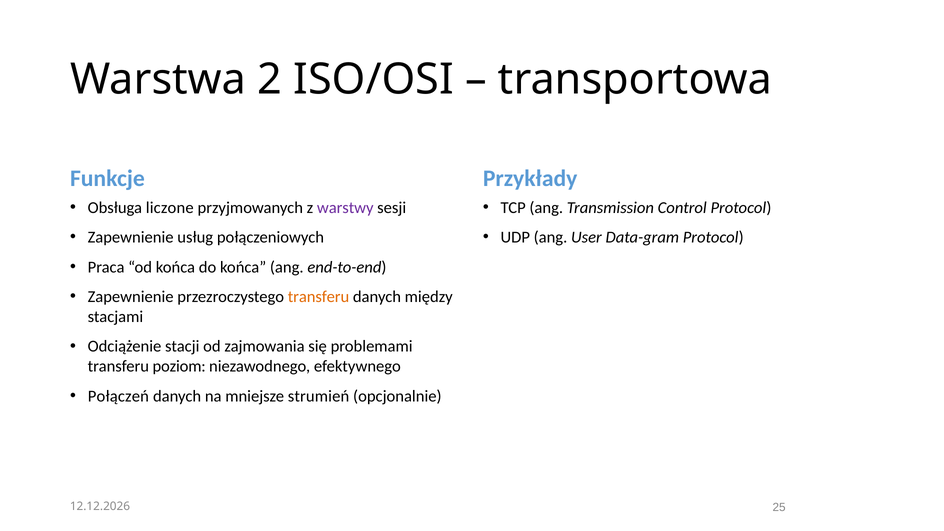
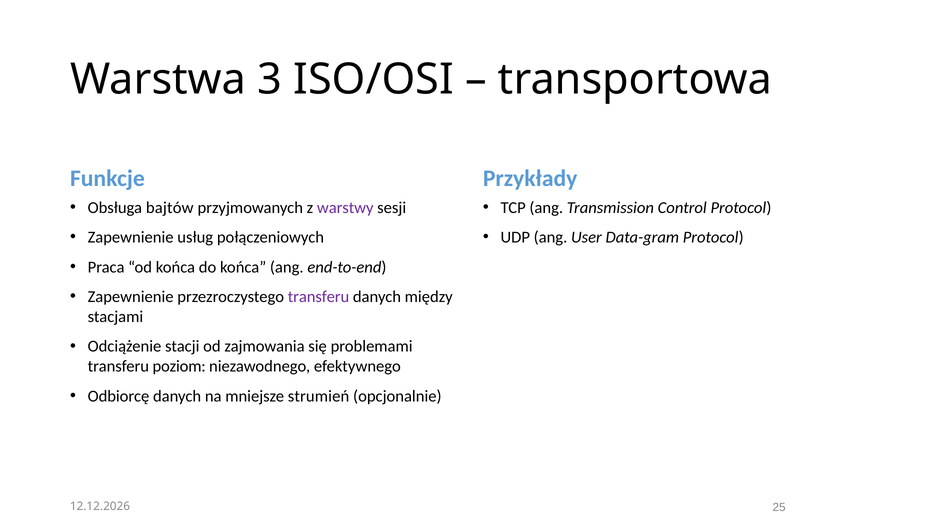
2: 2 -> 3
liczone: liczone -> bajtów
transferu at (319, 297) colour: orange -> purple
Połączeń: Połączeń -> Odbiorcę
